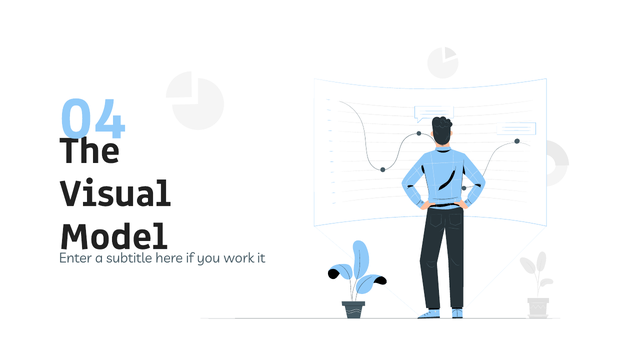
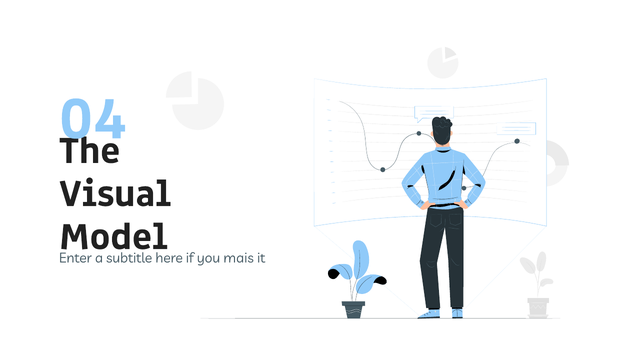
work: work -> mais
